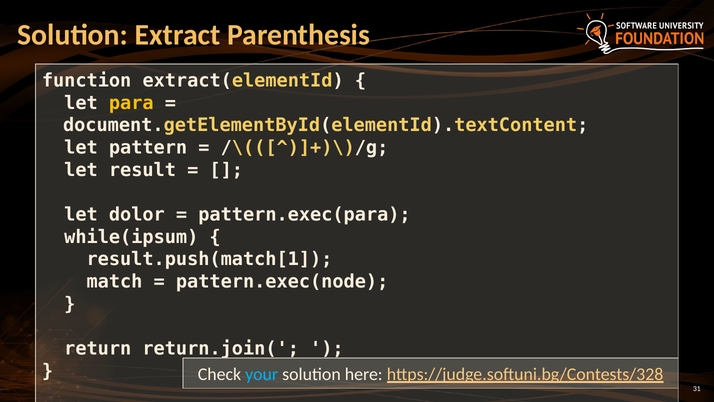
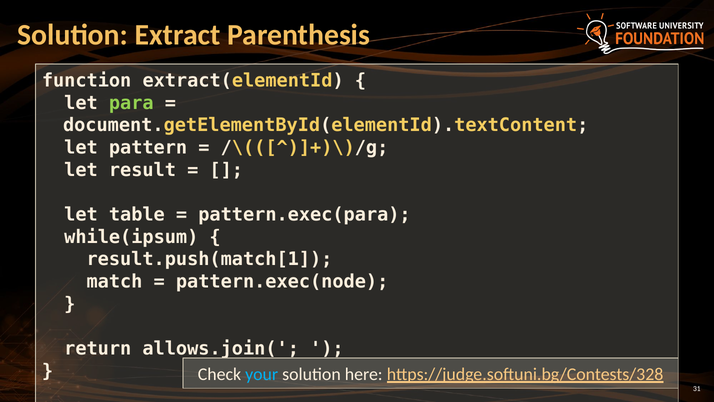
para colour: yellow -> light green
dolor: dolor -> table
return.join(: return.join( -> allows.join(
